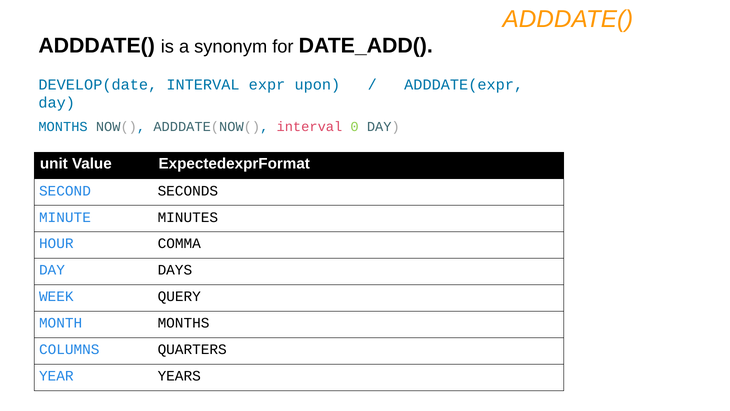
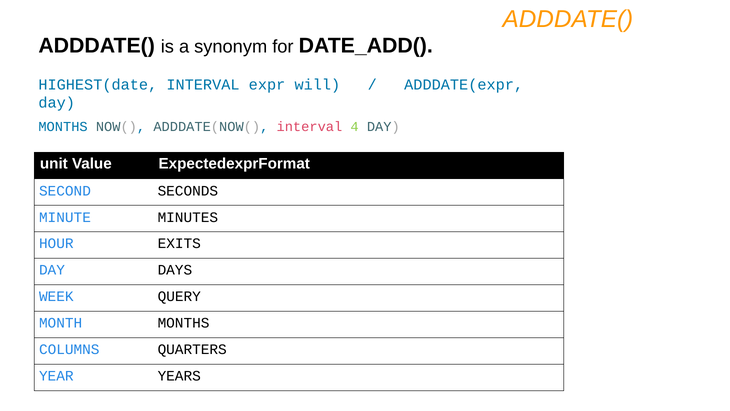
DEVELOP(date: DEVELOP(date -> HIGHEST(date
upon: upon -> will
0: 0 -> 4
COMMA: COMMA -> EXITS
